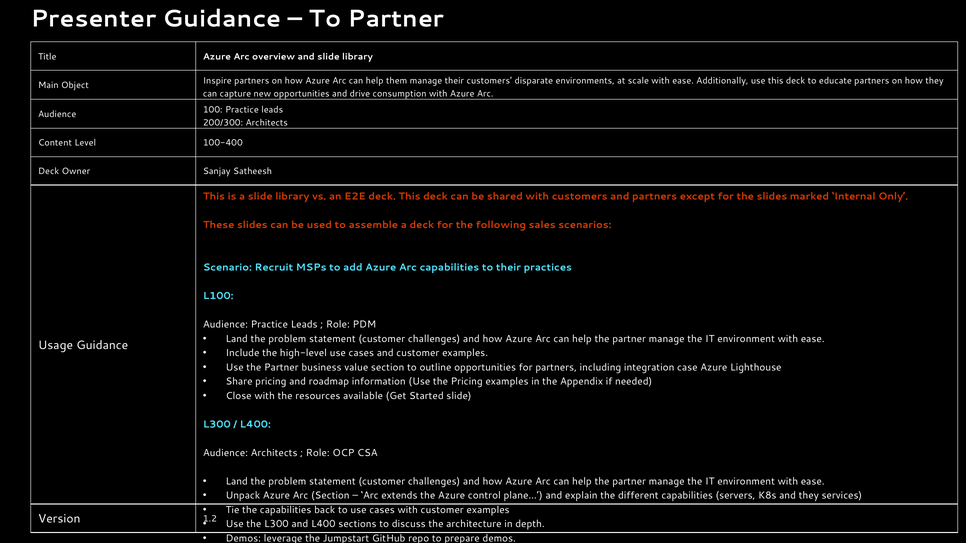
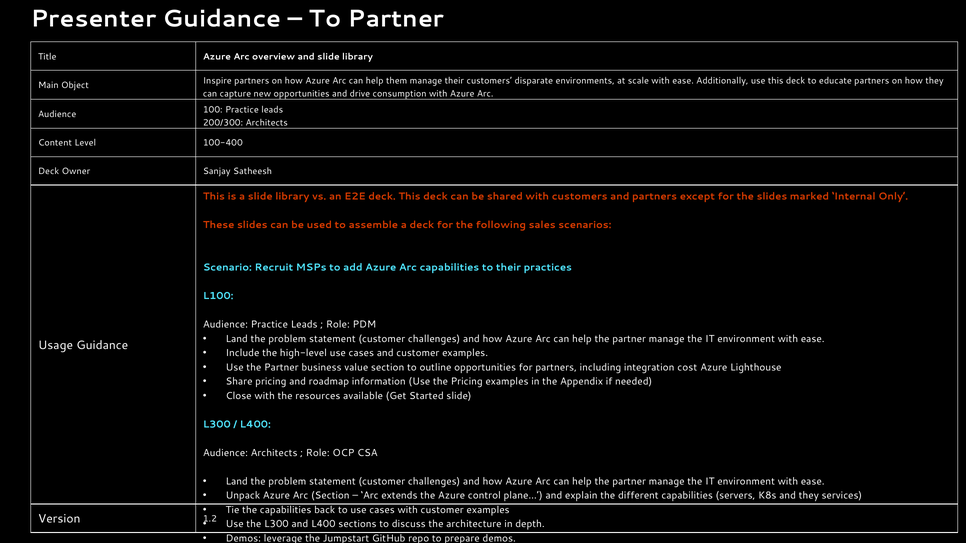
case: case -> cost
